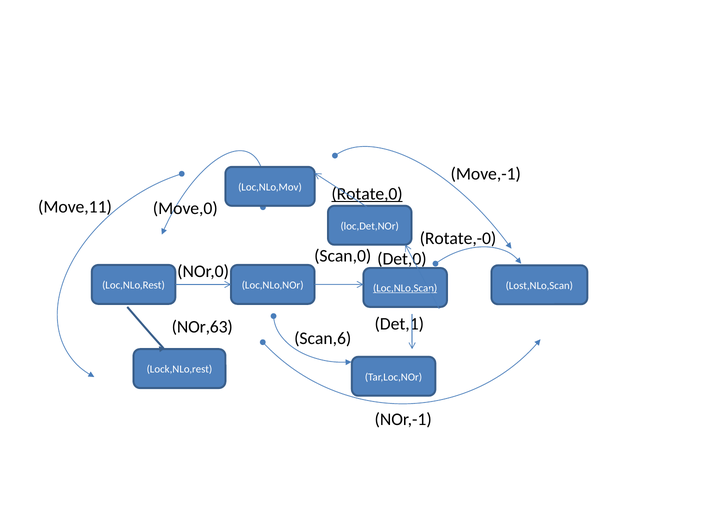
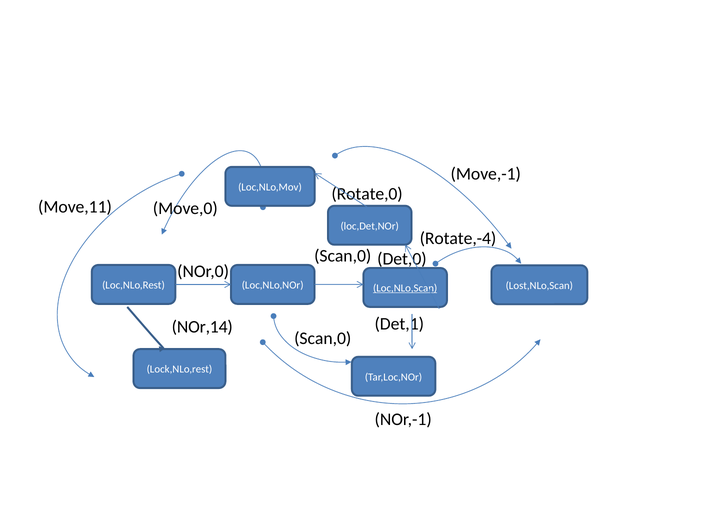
Rotate,0 underline: present -> none
Rotate,-0: Rotate,-0 -> Rotate,-4
NOr,63: NOr,63 -> NOr,14
Scan,6 at (323, 339): Scan,6 -> Scan,0
